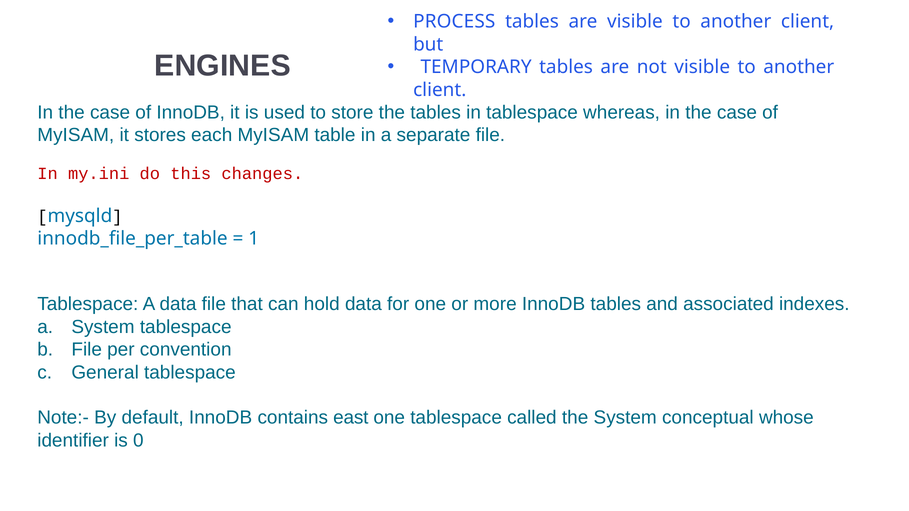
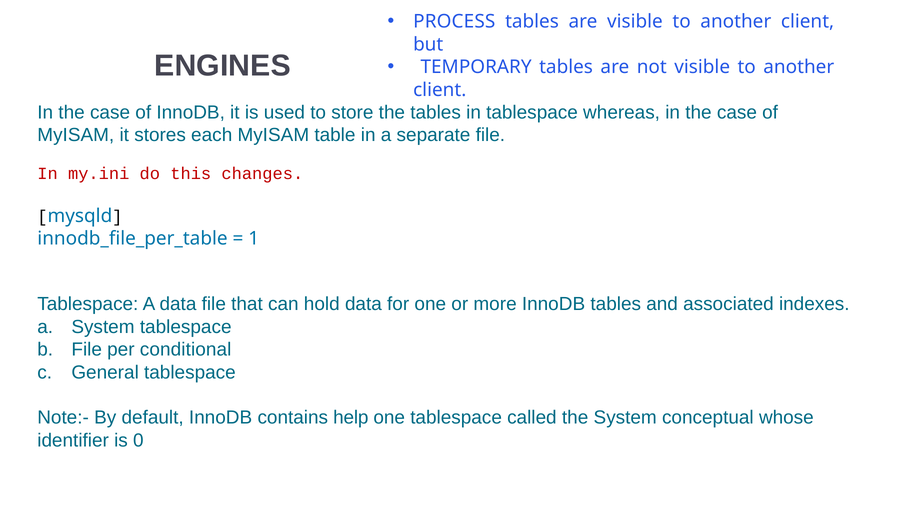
convention: convention -> conditional
east: east -> help
